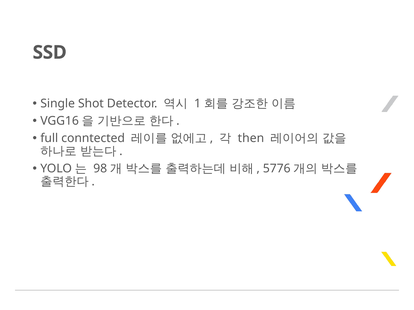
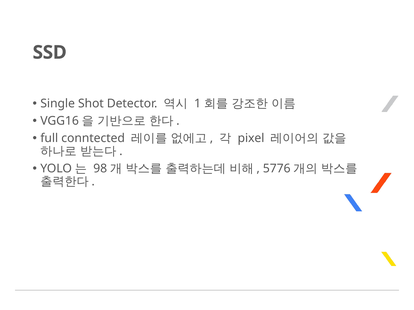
then: then -> pixel
